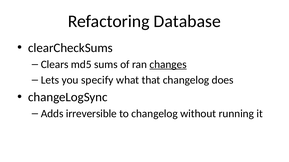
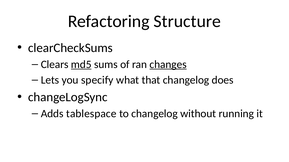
Database: Database -> Structure
md5 underline: none -> present
irreversible: irreversible -> tablespace
